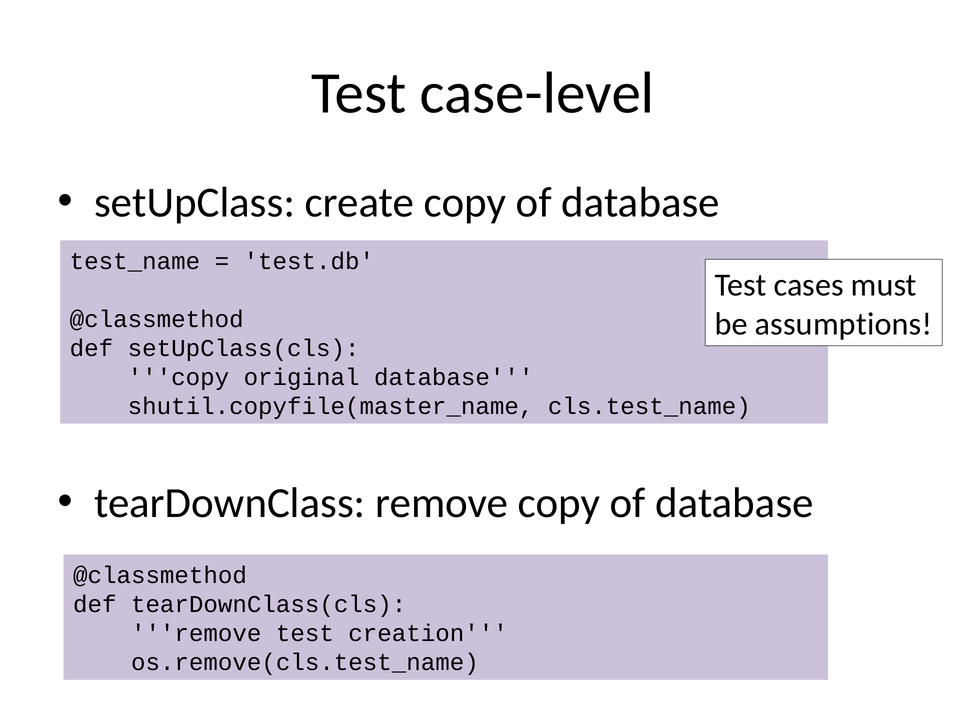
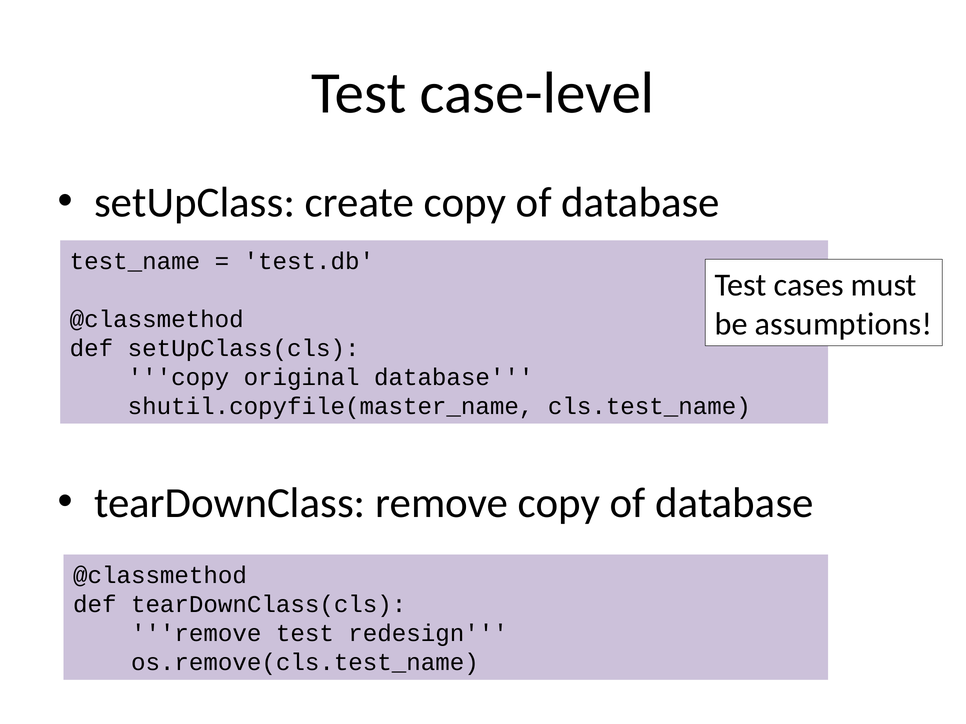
creation: creation -> redesign
